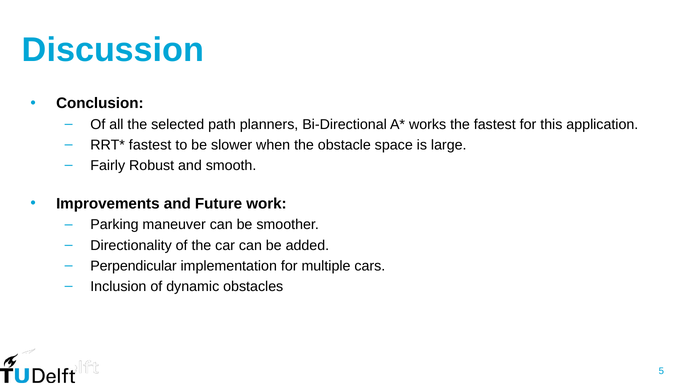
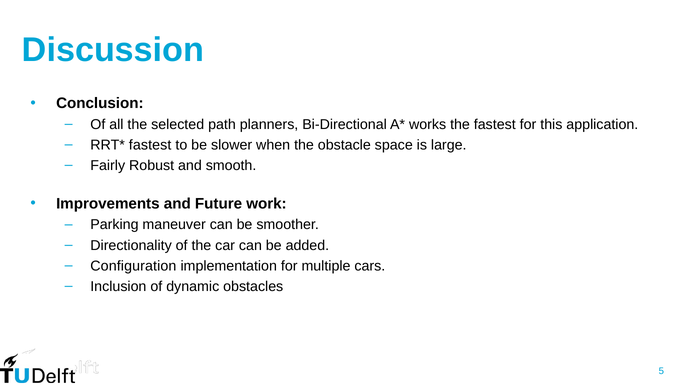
Perpendicular: Perpendicular -> Configuration
